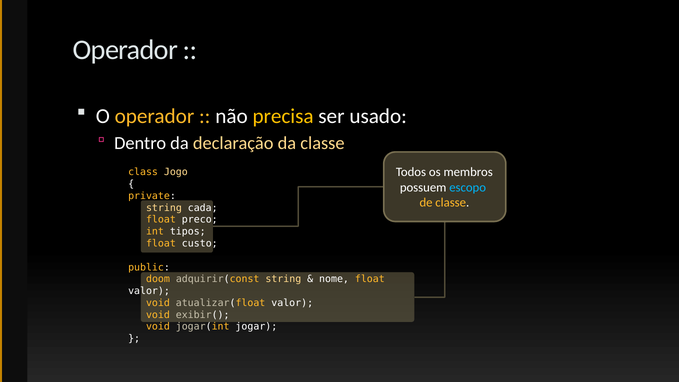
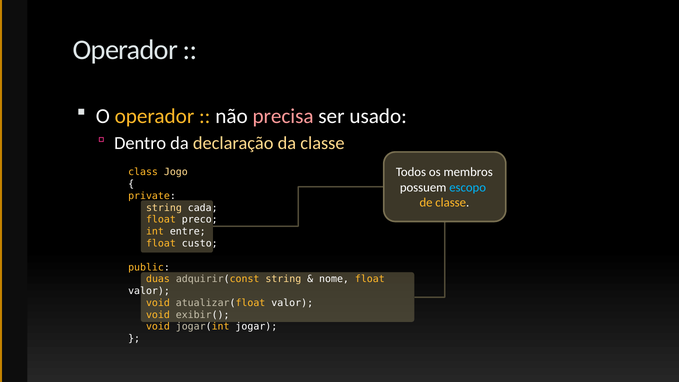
precisa colour: yellow -> pink
tipos: tipos -> entre
doom: doom -> duas
